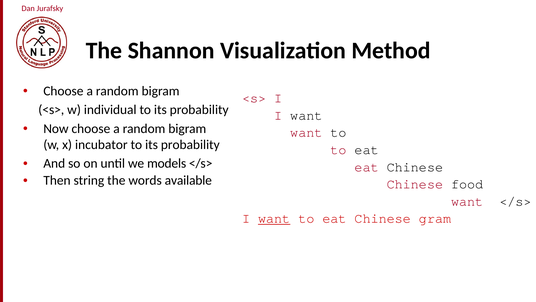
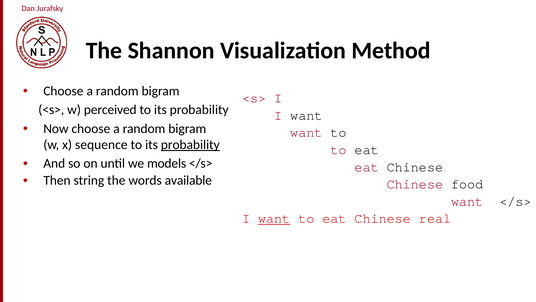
individual: individual -> perceived
incubator: incubator -> sequence
probability at (190, 145) underline: none -> present
gram: gram -> real
